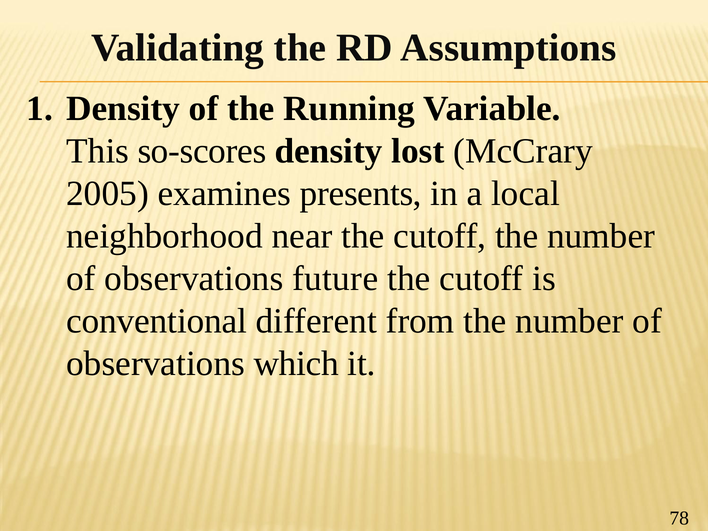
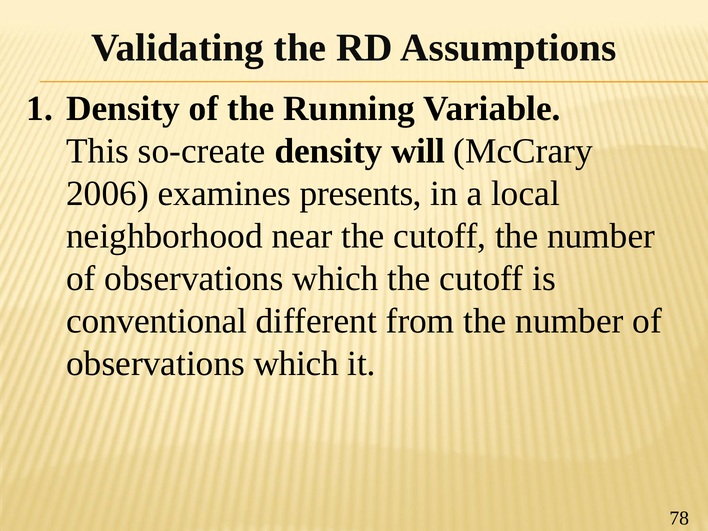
so-scores: so-scores -> so-create
lost: lost -> will
2005: 2005 -> 2006
future at (335, 279): future -> which
